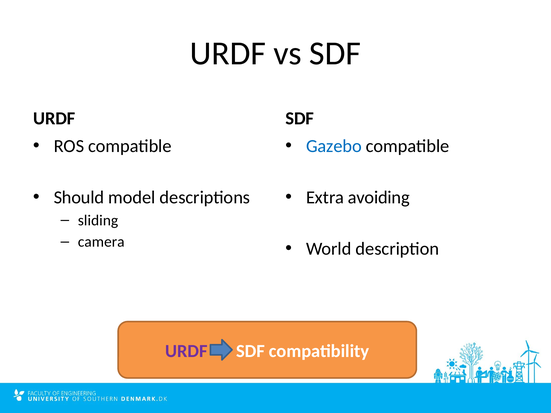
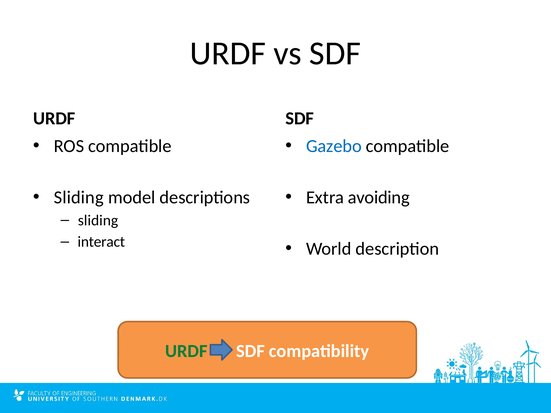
Should at (79, 198): Should -> Sliding
camera: camera -> interact
URDF at (186, 351) colour: purple -> green
